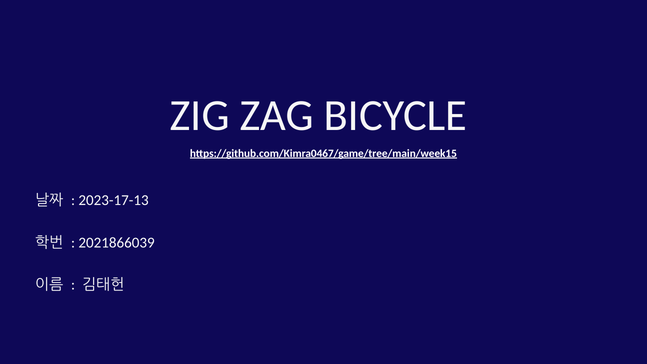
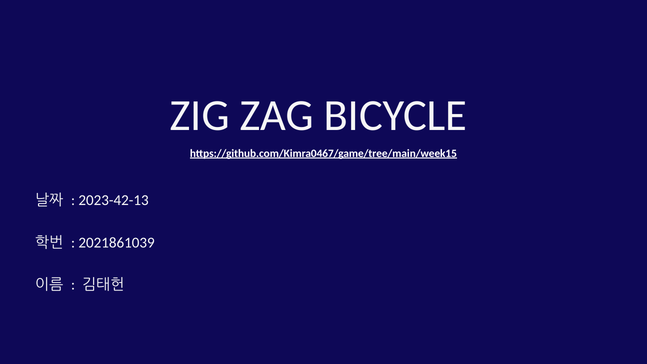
2023-17-13: 2023-17-13 -> 2023-42-13
2021866039: 2021866039 -> 2021861039
